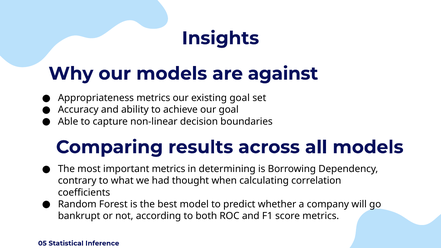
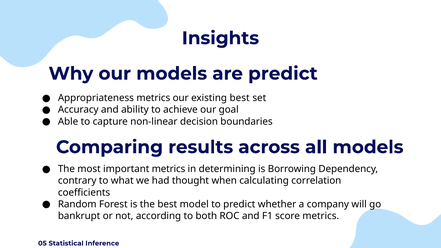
are against: against -> predict
existing goal: goal -> best
